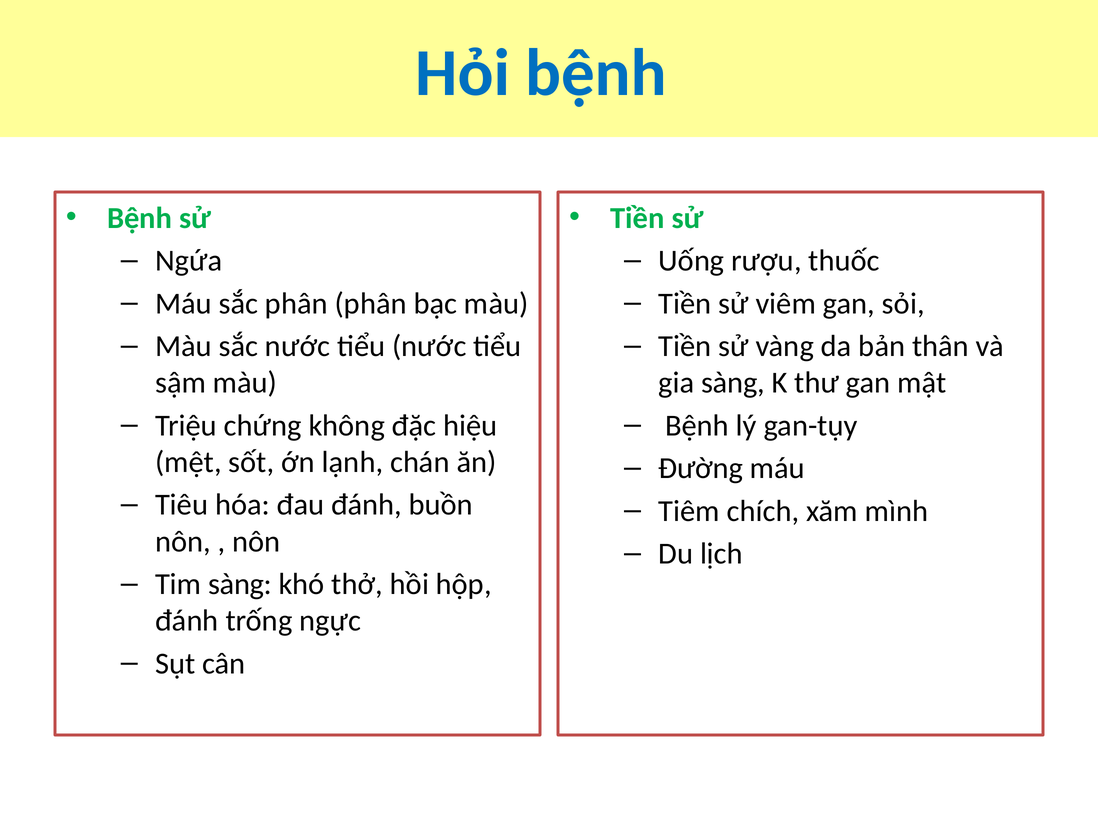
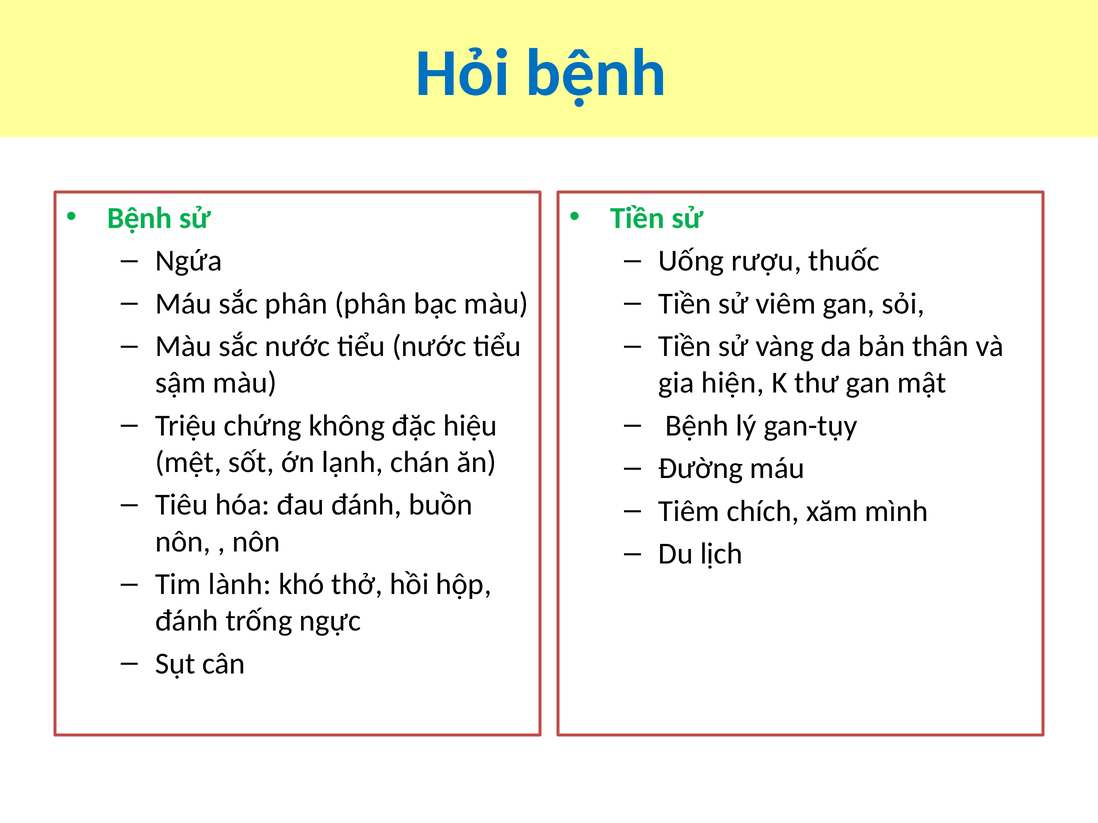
gia sàng: sàng -> hiện
Tim sàng: sàng -> lành
